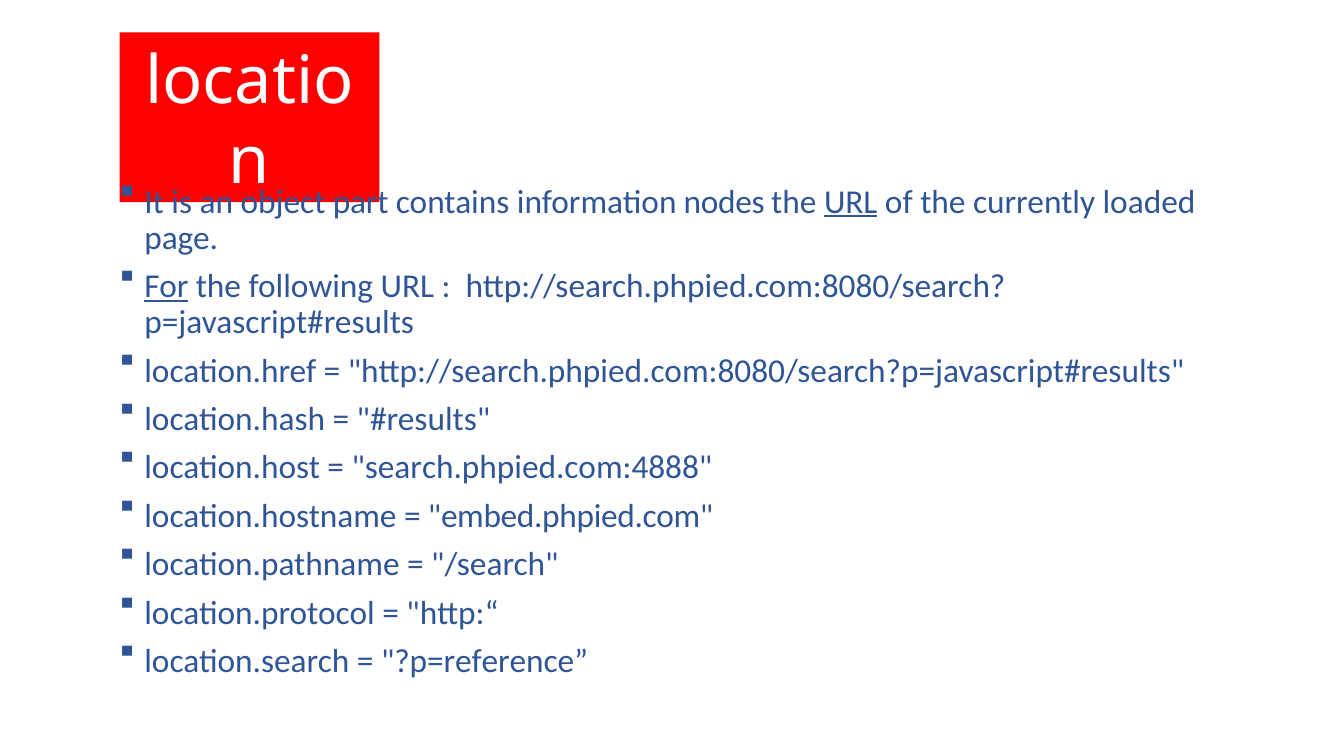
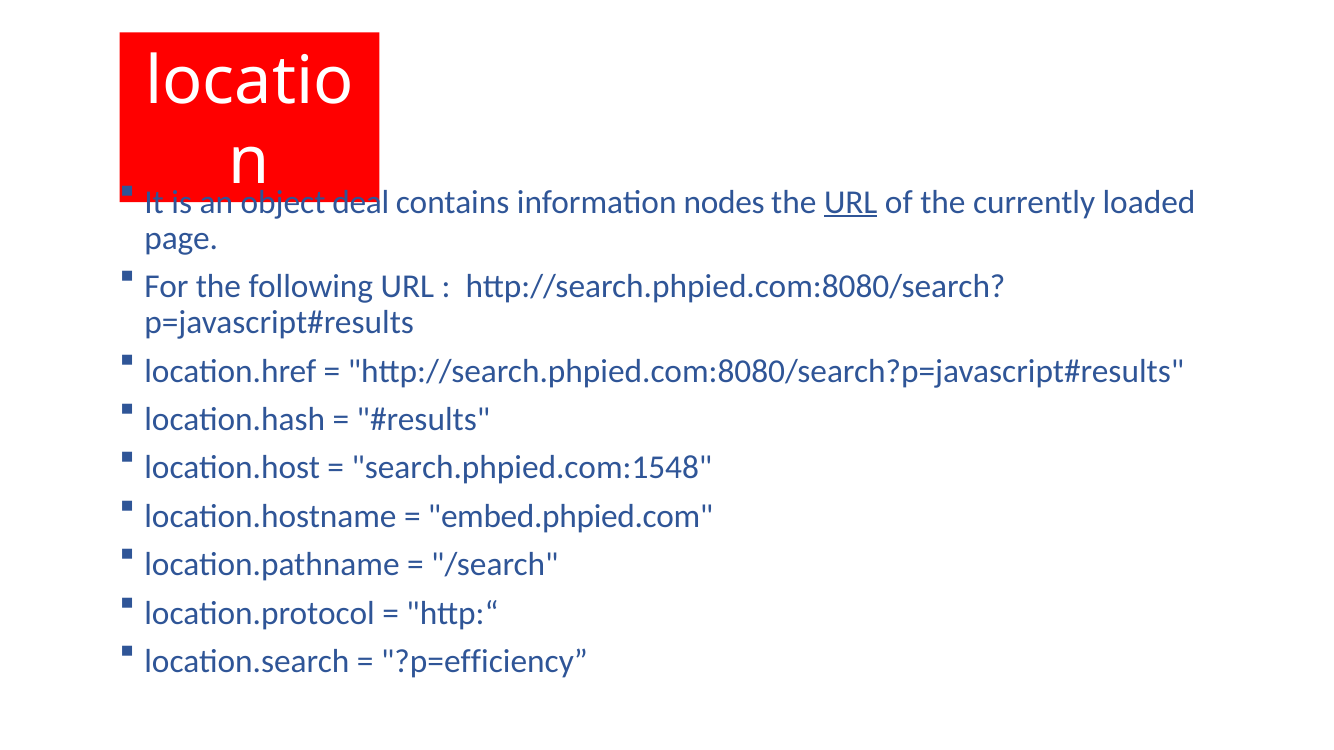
part: part -> deal
For underline: present -> none
search.phpied.com:4888: search.phpied.com:4888 -> search.phpied.com:1548
?p=reference: ?p=reference -> ?p=efficiency
